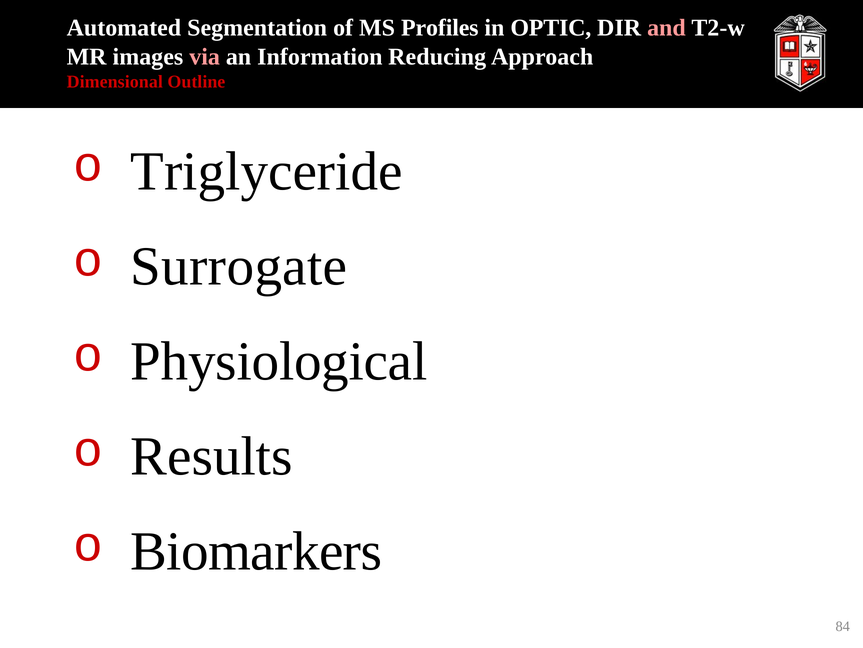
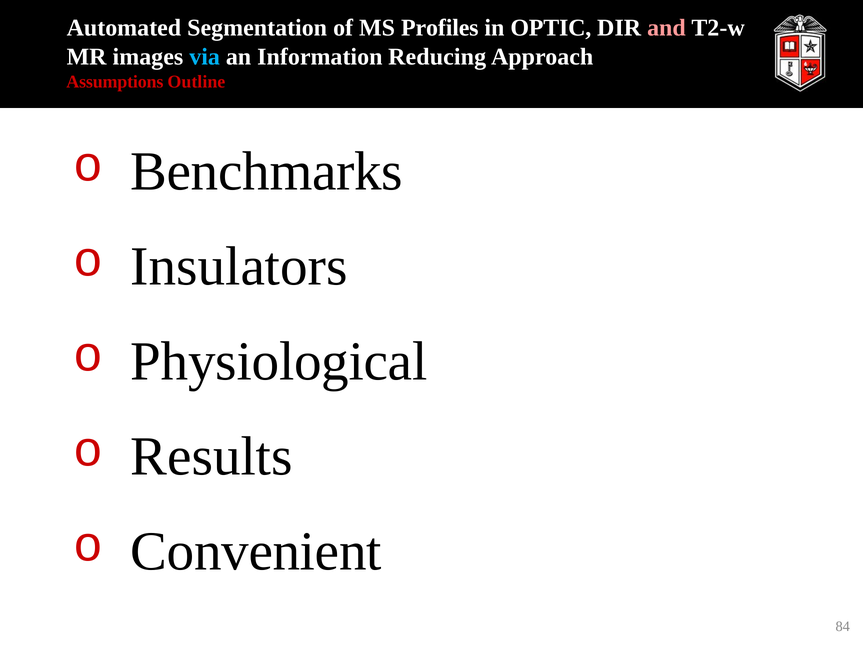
via colour: pink -> light blue
Dimensional: Dimensional -> Assumptions
Triglyceride: Triglyceride -> Benchmarks
Surrogate: Surrogate -> Insulators
Biomarkers: Biomarkers -> Convenient
